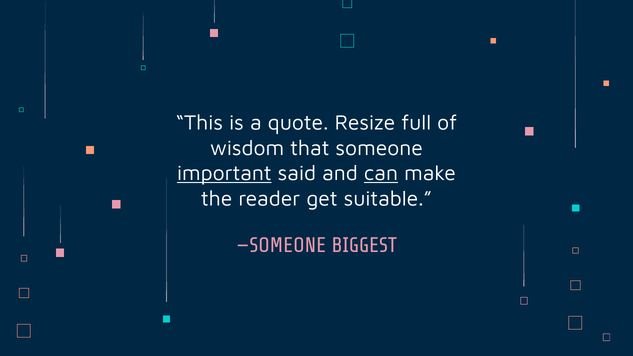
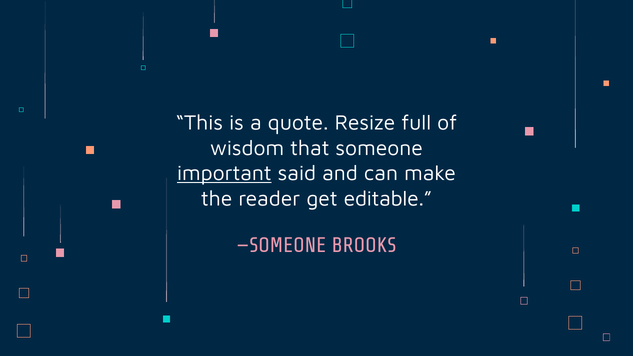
can underline: present -> none
suitable: suitable -> editable
BIGGEST: BIGGEST -> BROOKS
